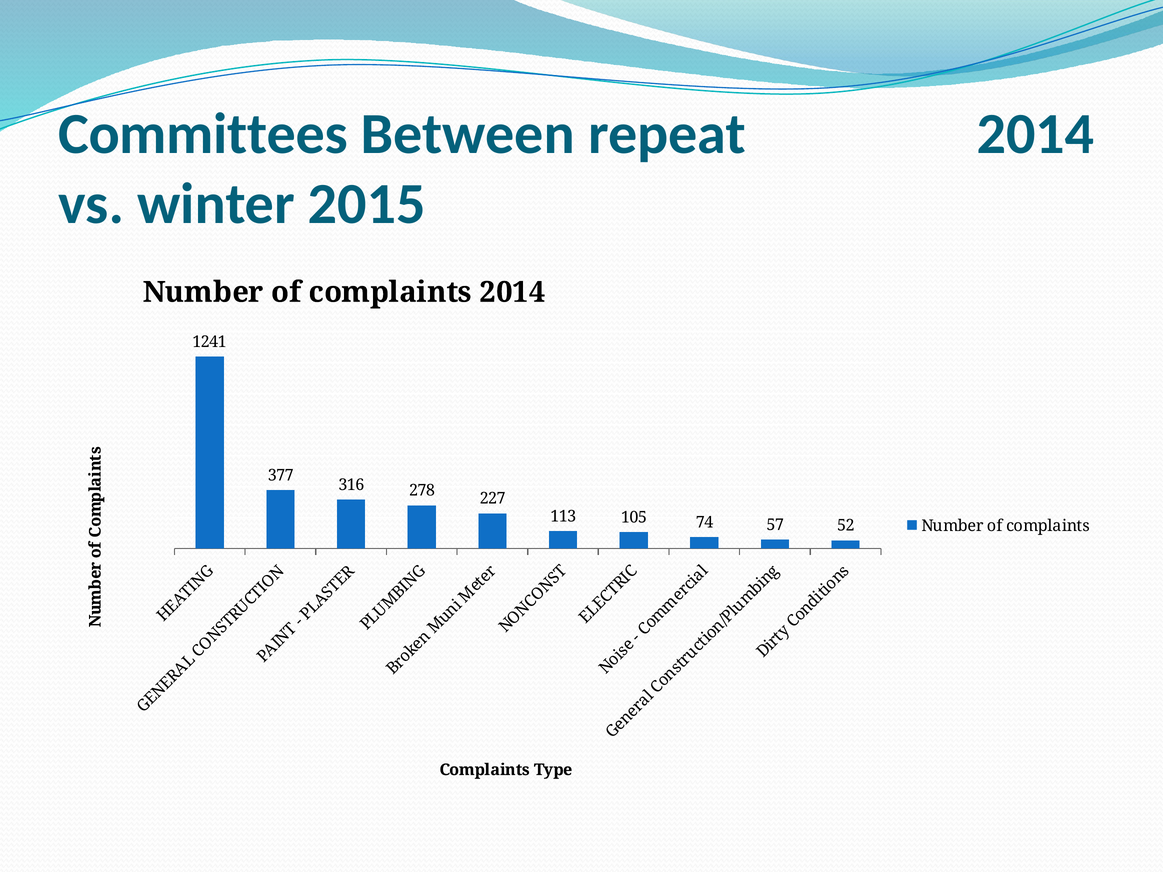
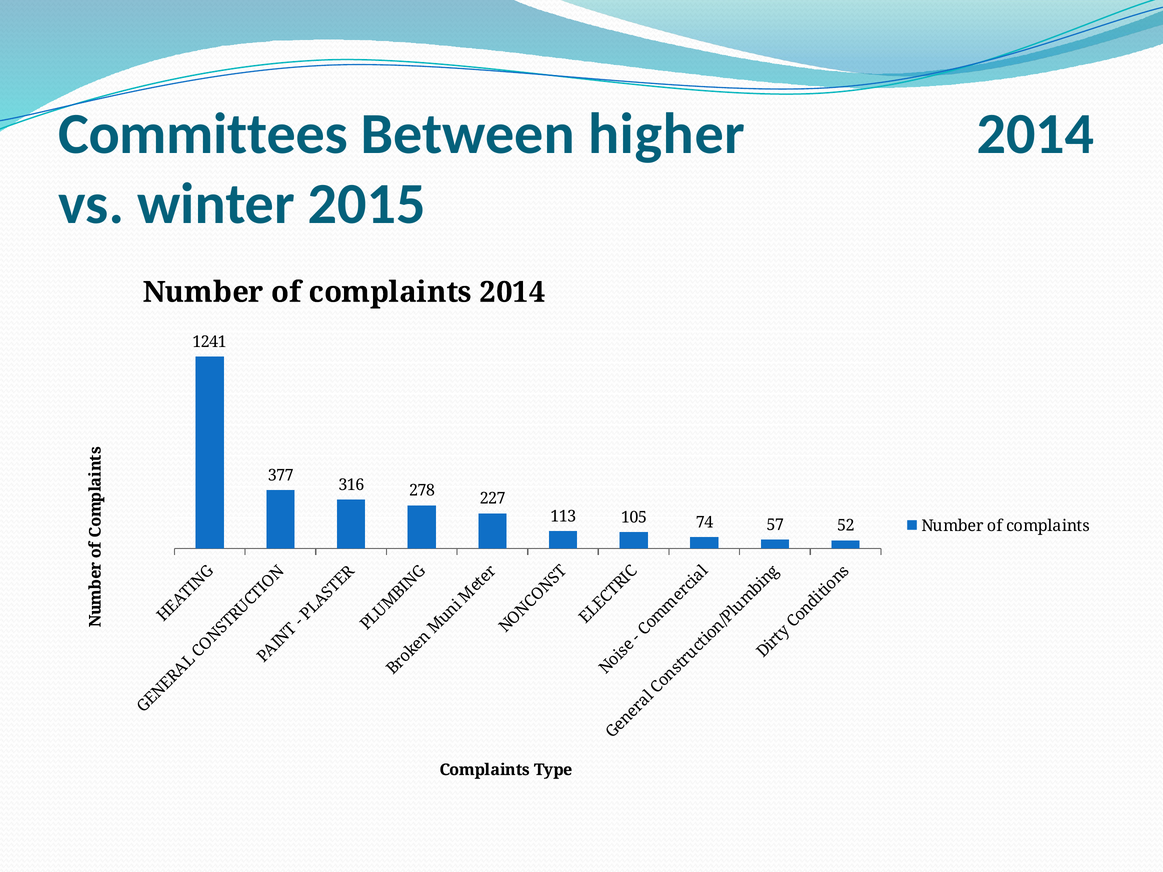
repeat: repeat -> higher
